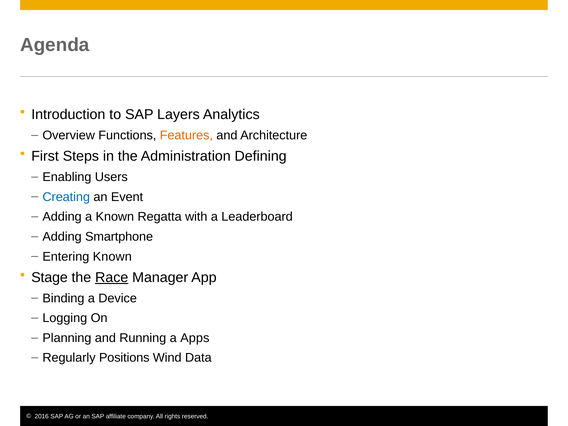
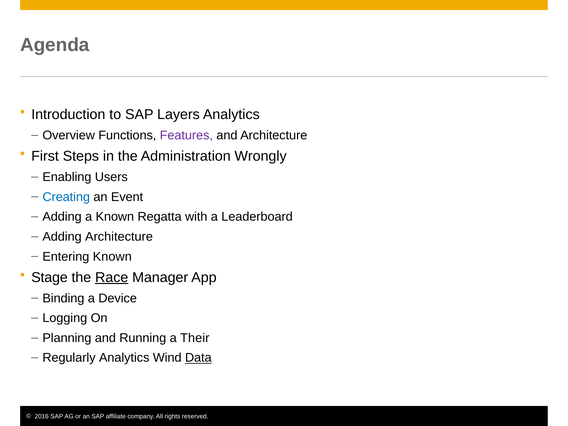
Features colour: orange -> purple
Defining: Defining -> Wrongly
Adding Smartphone: Smartphone -> Architecture
Apps: Apps -> Their
Regularly Positions: Positions -> Analytics
Data underline: none -> present
